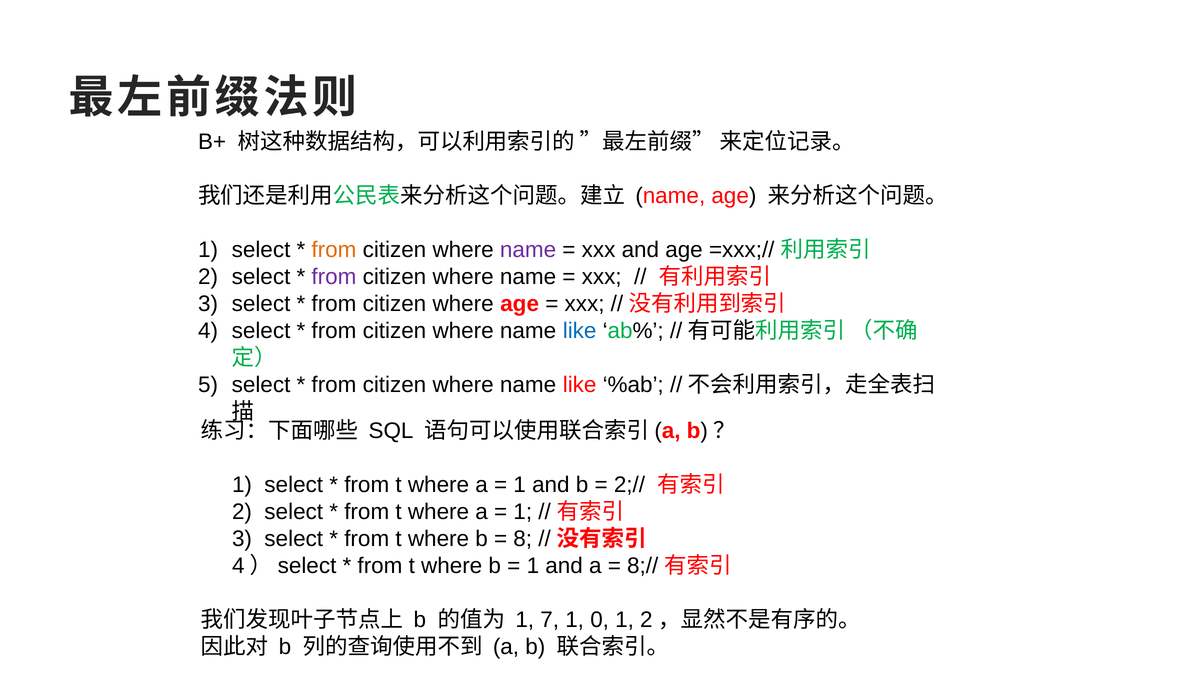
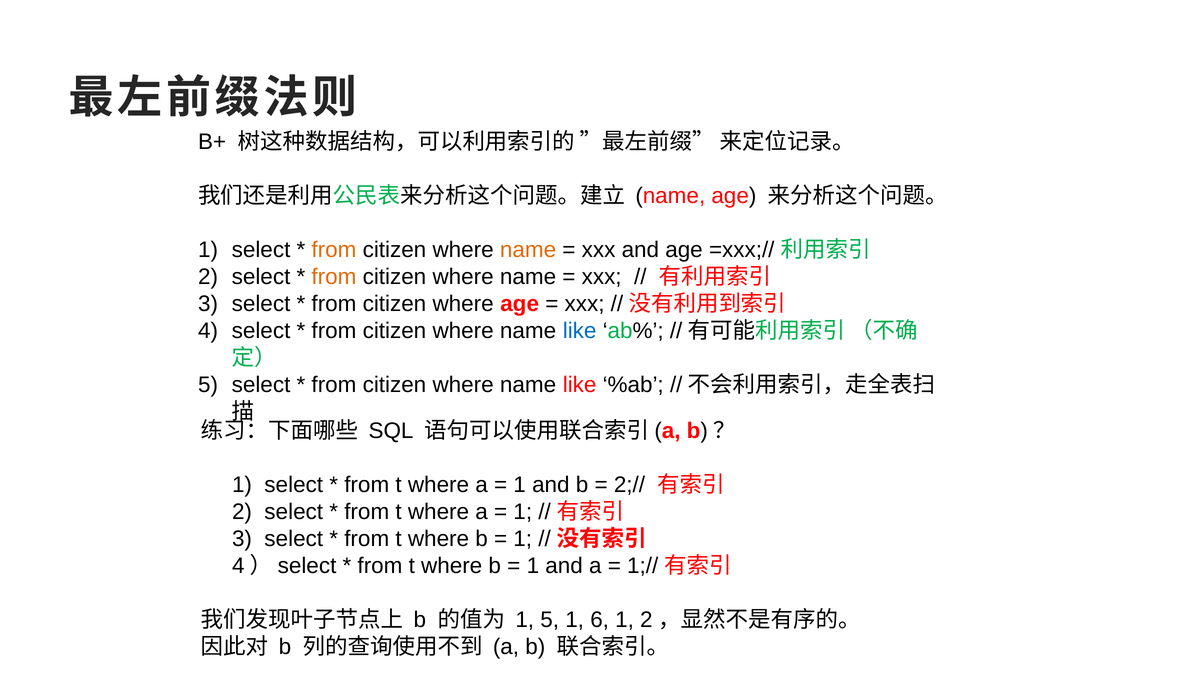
name at (528, 250) colour: purple -> orange
from at (334, 277) colour: purple -> orange
8 at (523, 539): 8 -> 1
8;//: 8;// -> 1;//
1 7: 7 -> 5
0: 0 -> 6
